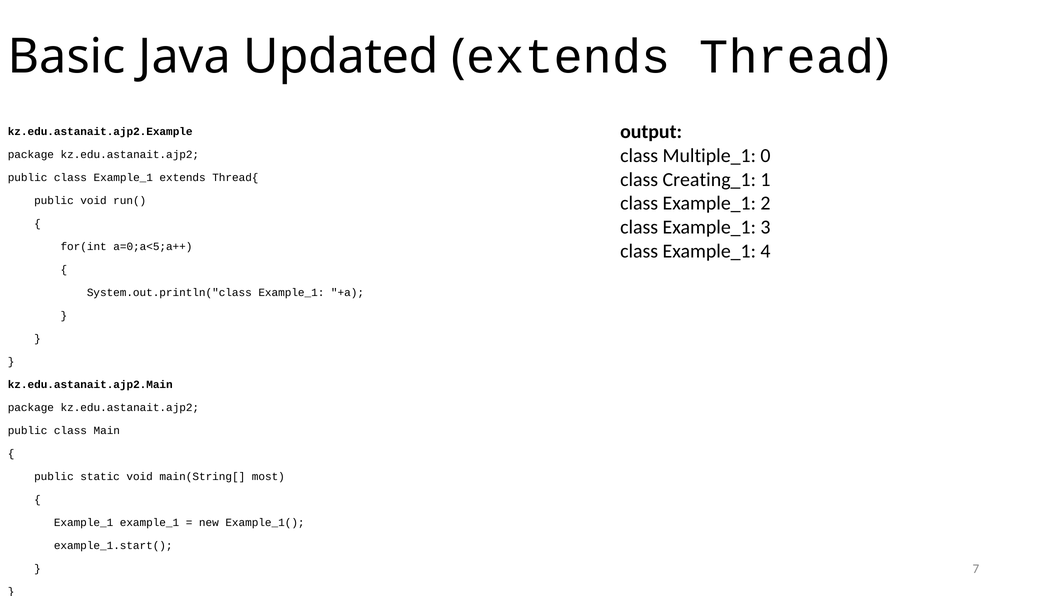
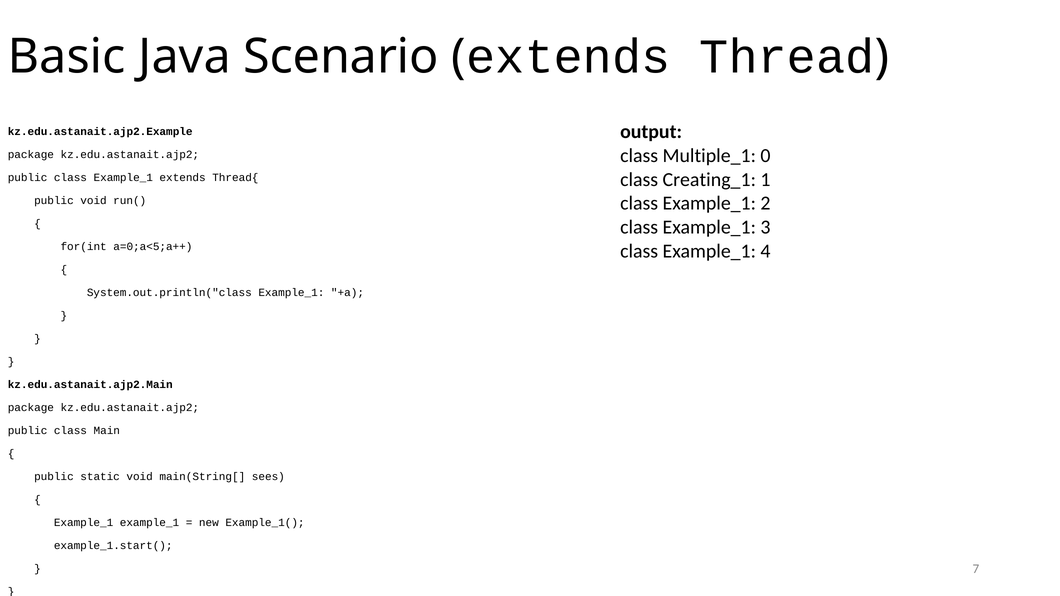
Updated: Updated -> Scenario
most: most -> sees
